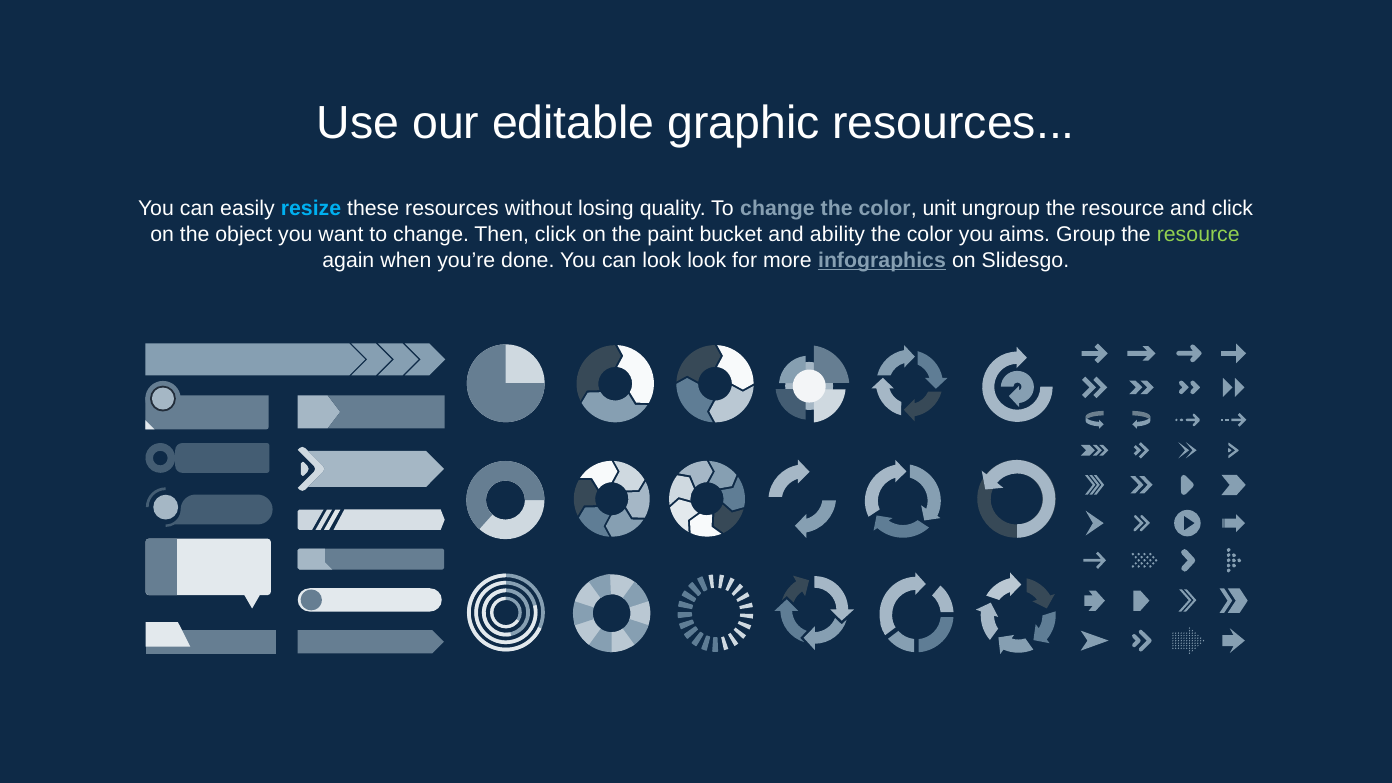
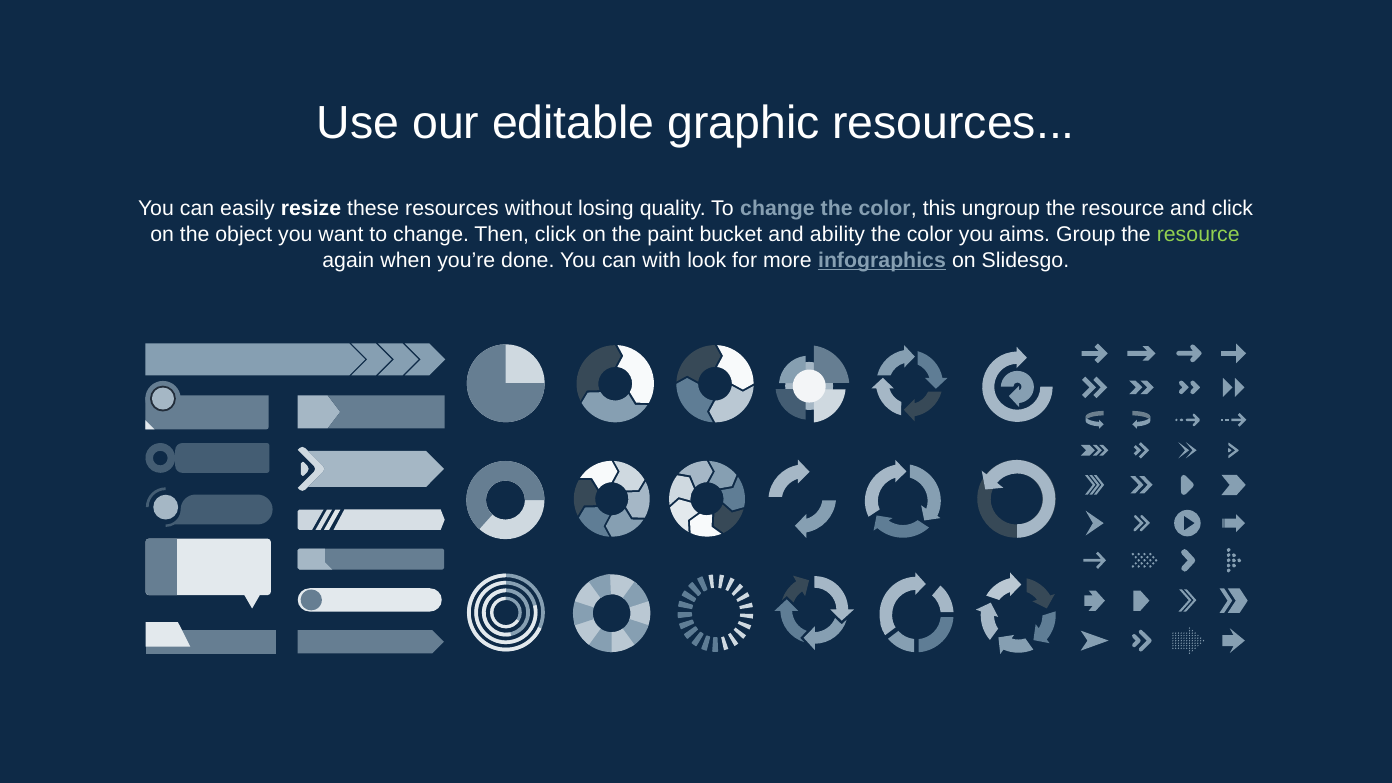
resize colour: light blue -> white
unit: unit -> this
can look: look -> with
